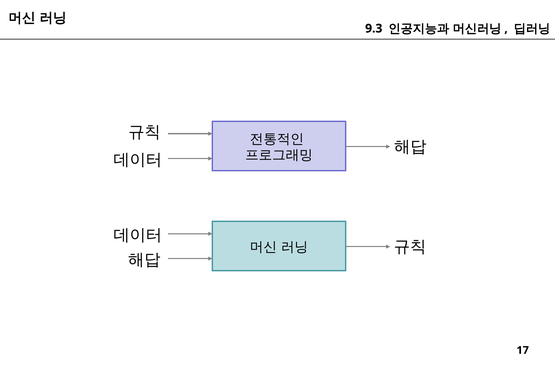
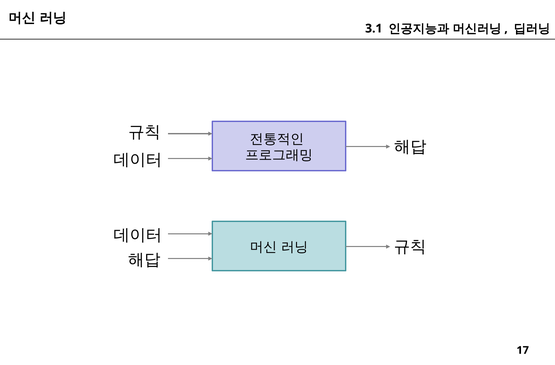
9.3: 9.3 -> 3.1
